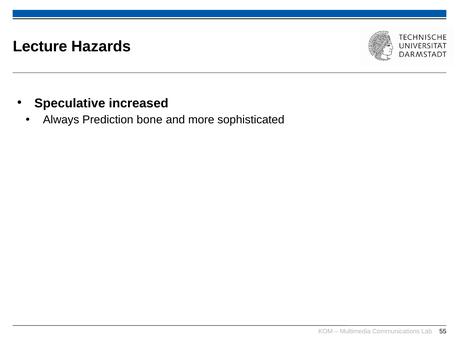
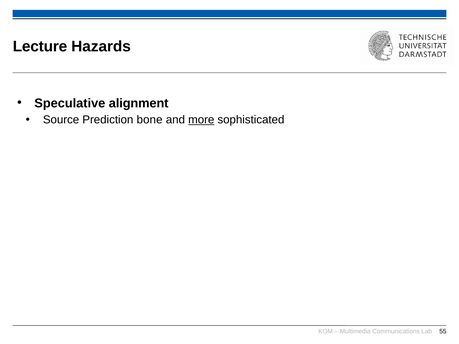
increased: increased -> alignment
Always: Always -> Source
more underline: none -> present
